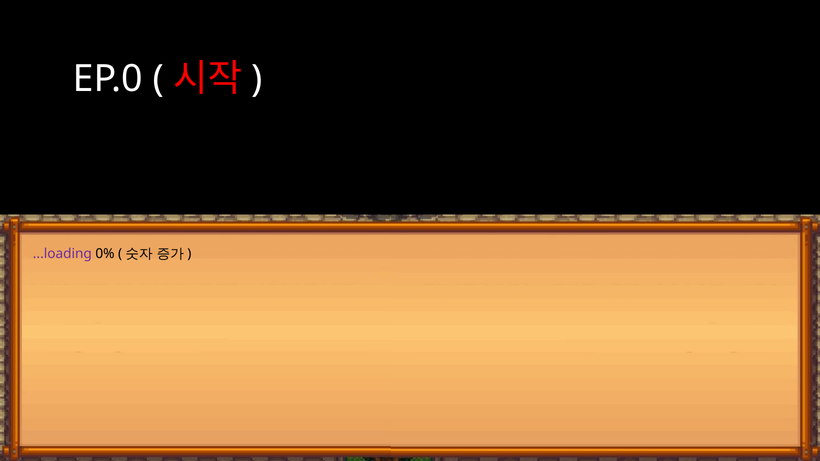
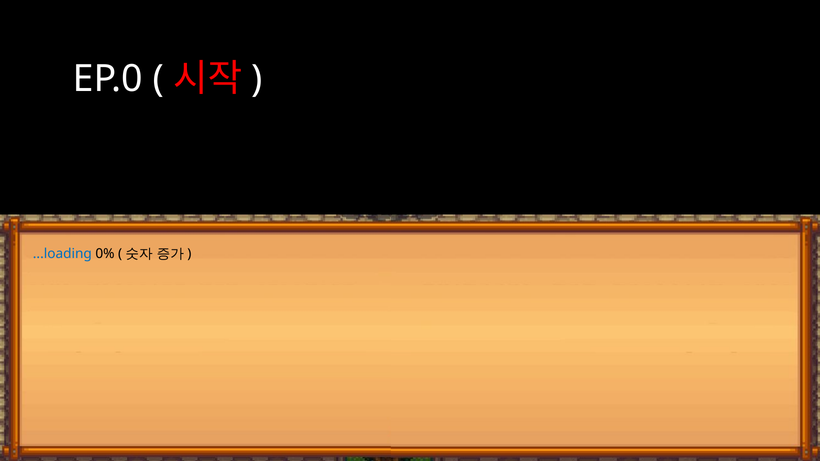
...loading colour: purple -> blue
